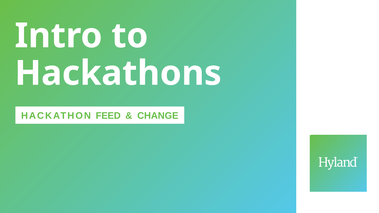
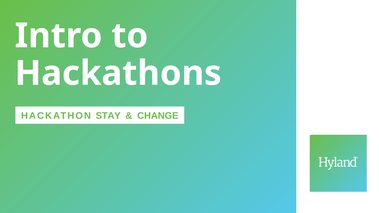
FEED: FEED -> STAY
